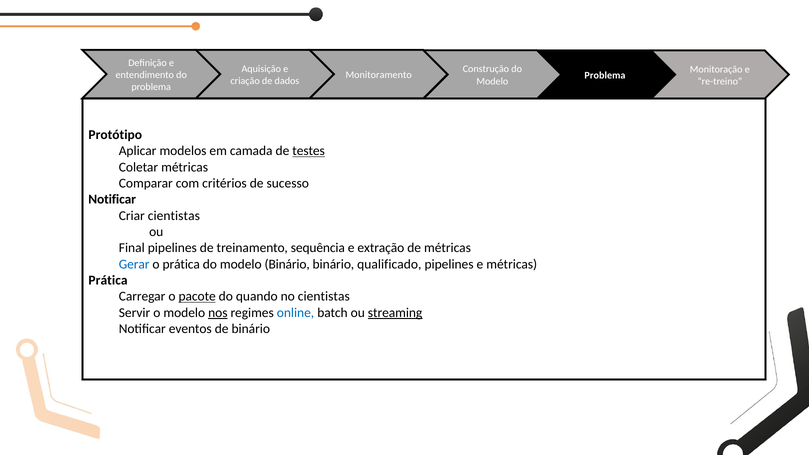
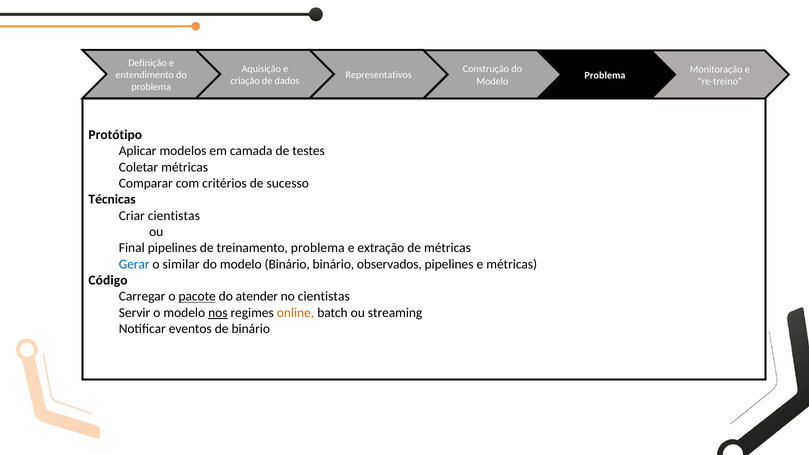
Monitoramento: Monitoramento -> Representativos
testes underline: present -> none
Notificar at (112, 199): Notificar -> Técnicas
treinamento sequência: sequência -> problema
o prática: prática -> similar
qualificado: qualificado -> observados
Prática at (108, 280): Prática -> Código
quando: quando -> atender
online colour: blue -> orange
streaming underline: present -> none
